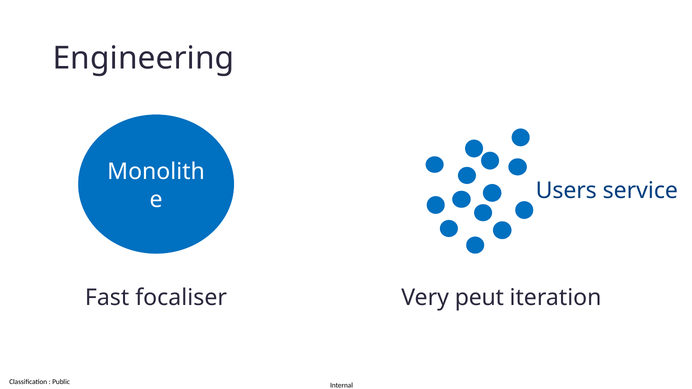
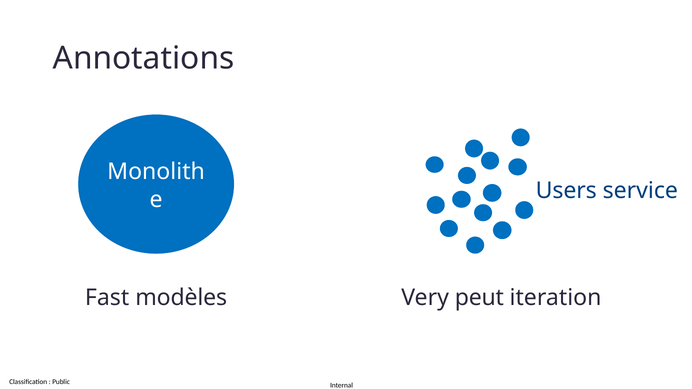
Engineering: Engineering -> Annotations
focaliser: focaliser -> modèles
